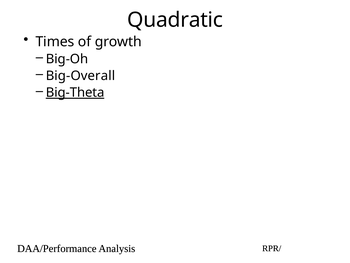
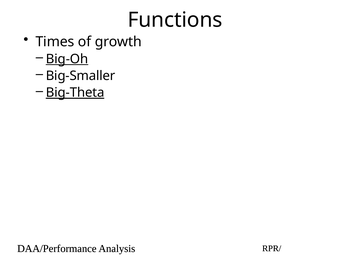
Quadratic: Quadratic -> Functions
Big-Oh underline: none -> present
Big-Overall: Big-Overall -> Big-Smaller
